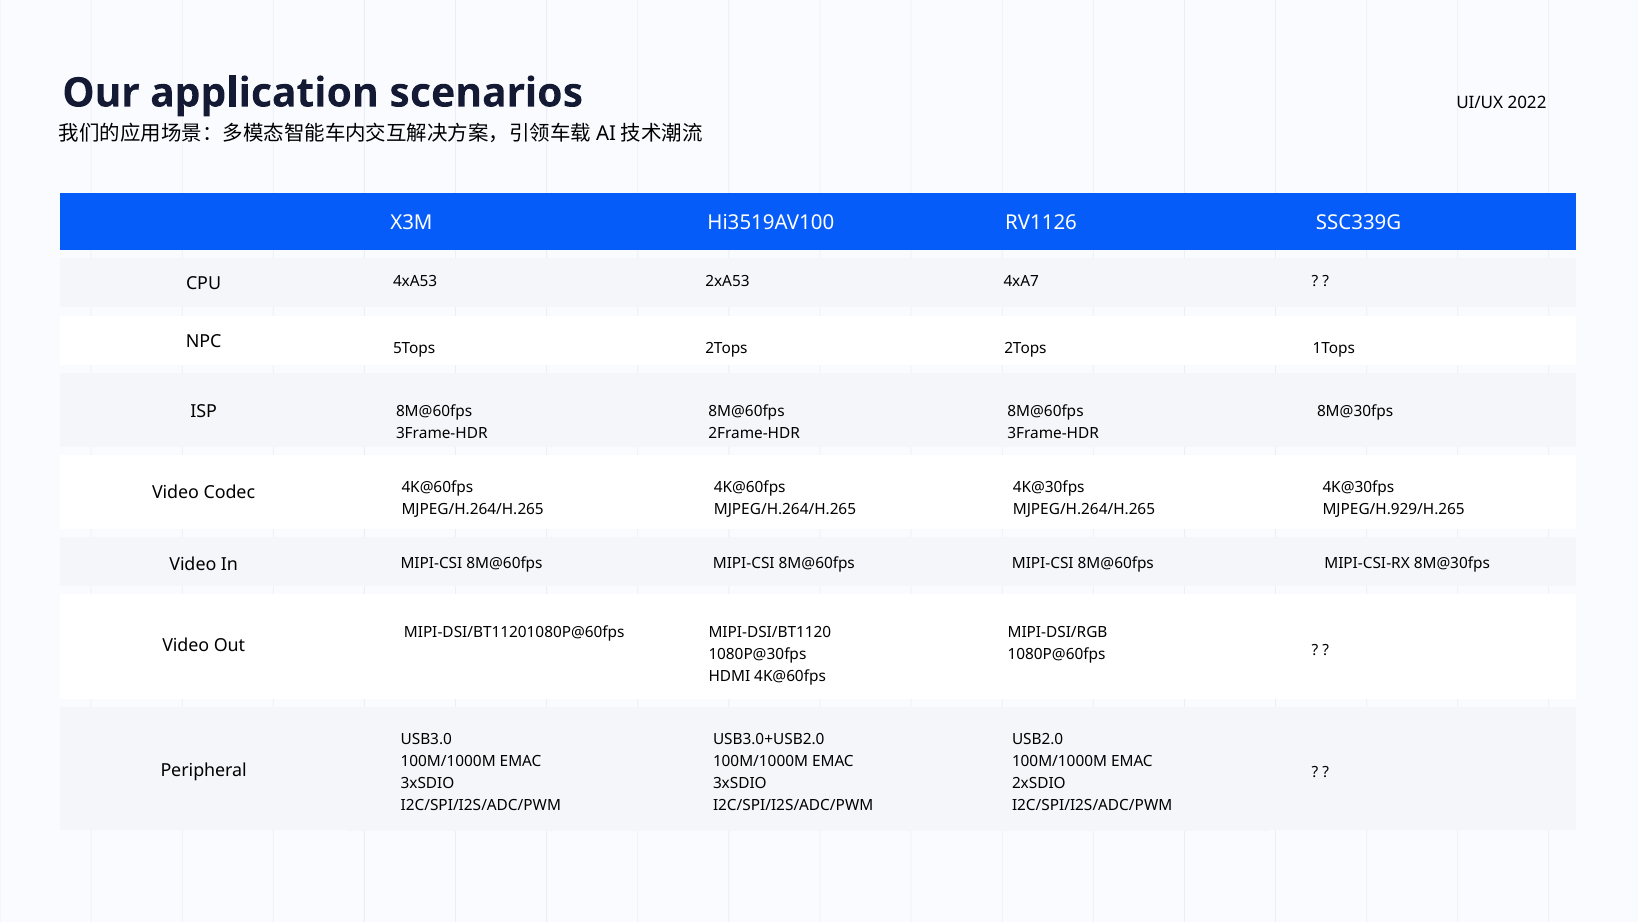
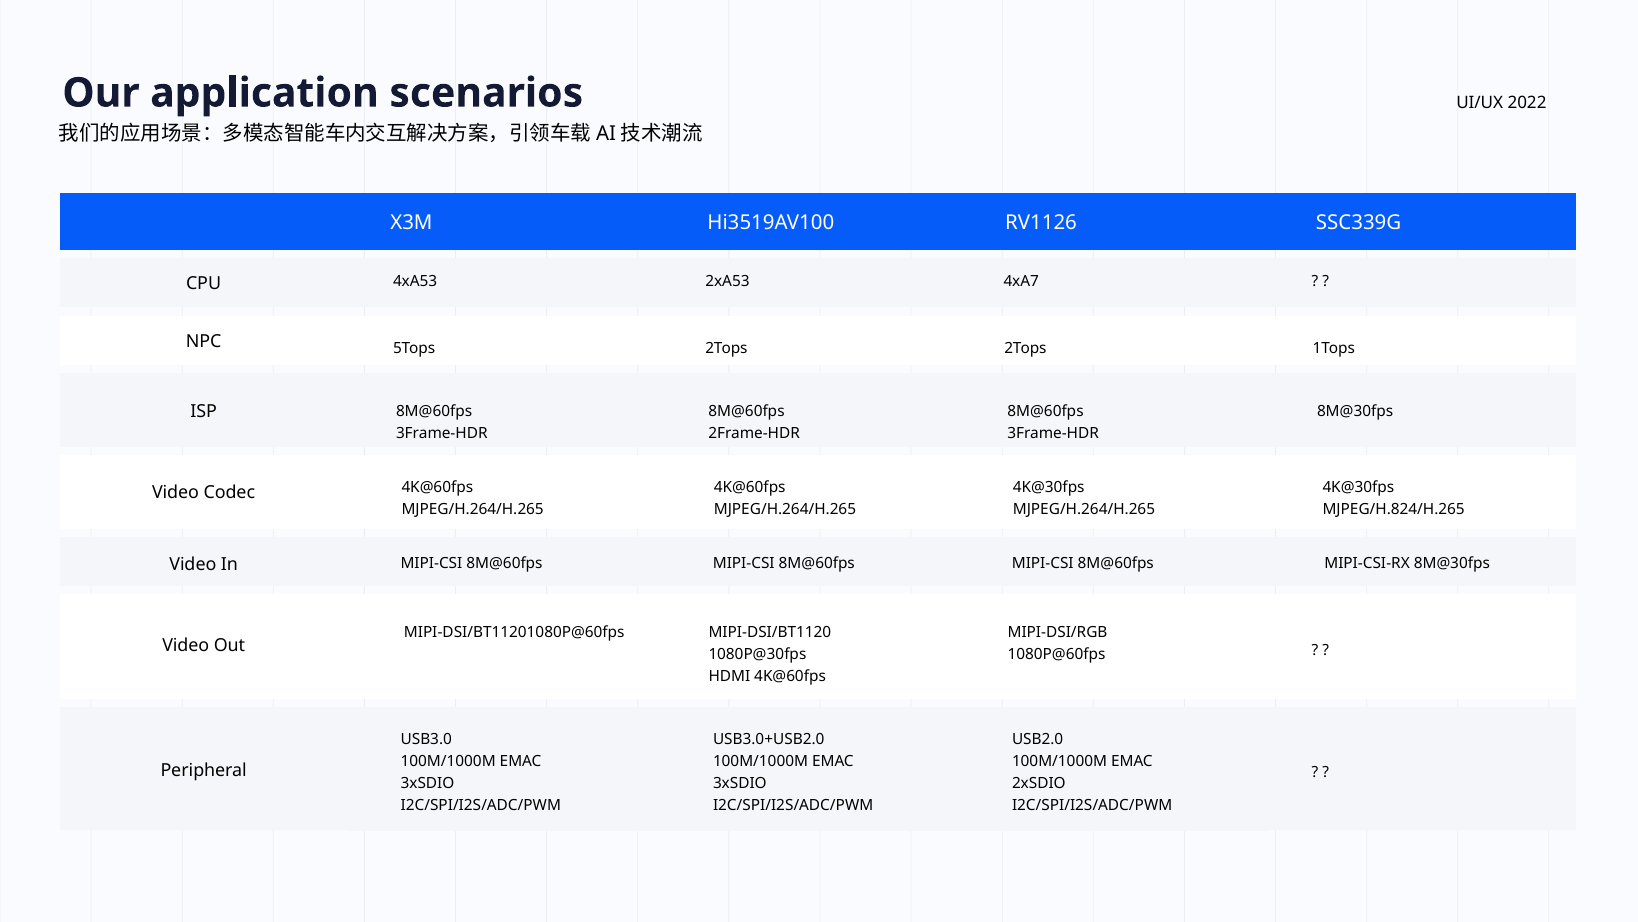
MJPEG/H.929/H.265: MJPEG/H.929/H.265 -> MJPEG/H.824/H.265
